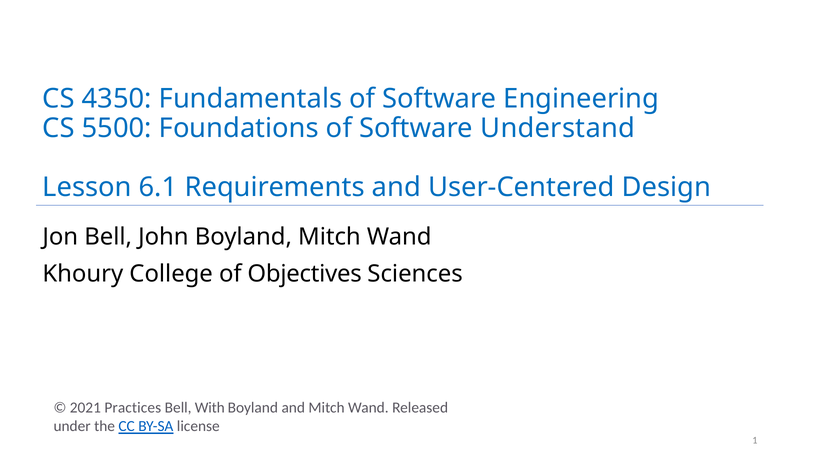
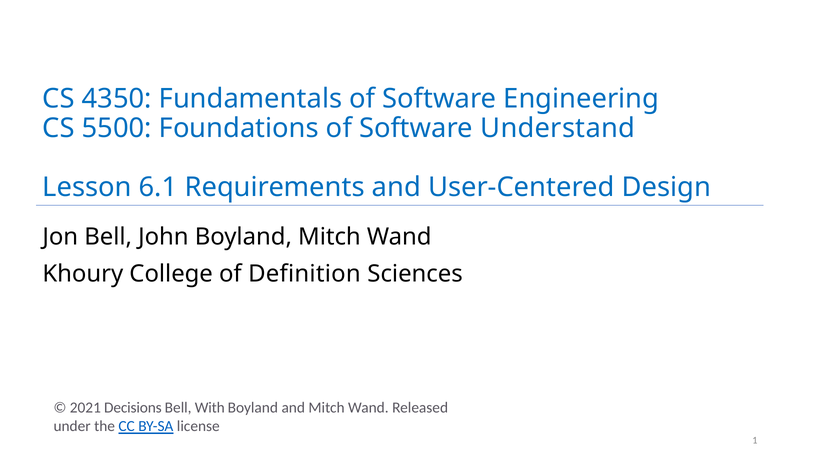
Objectives: Objectives -> Definition
Practices: Practices -> Decisions
